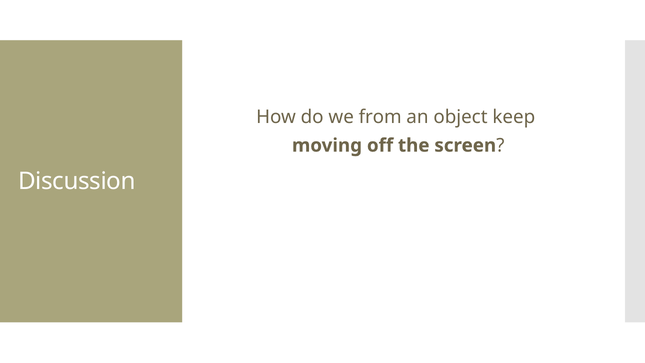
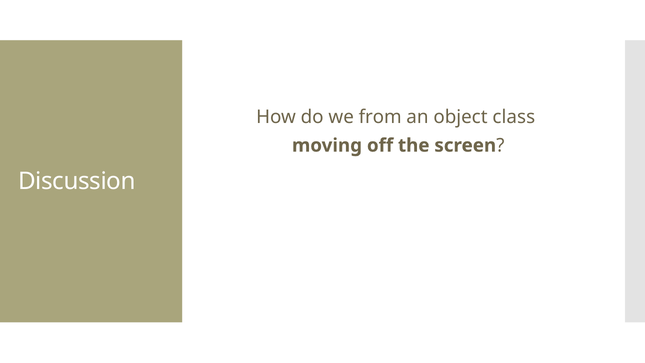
keep: keep -> class
